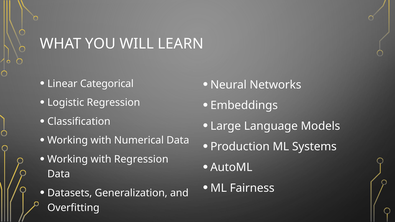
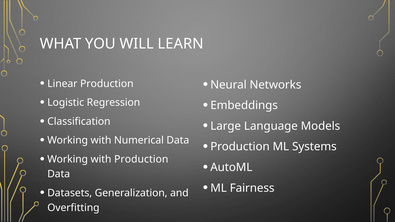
Linear Categorical: Categorical -> Production
with Regression: Regression -> Production
